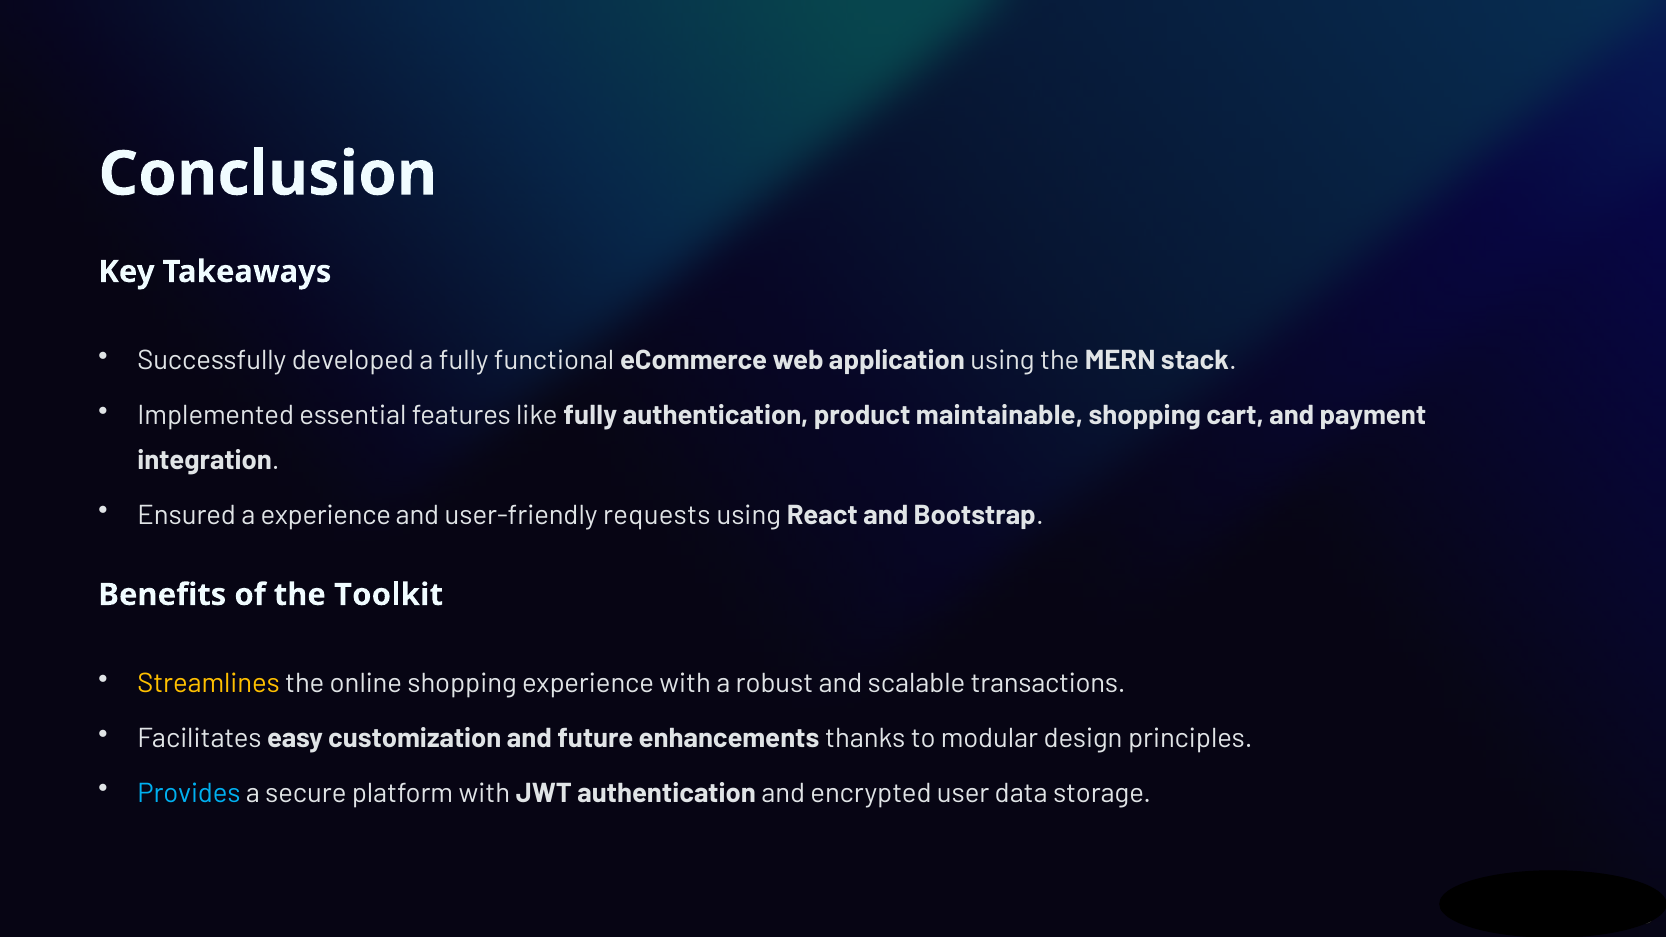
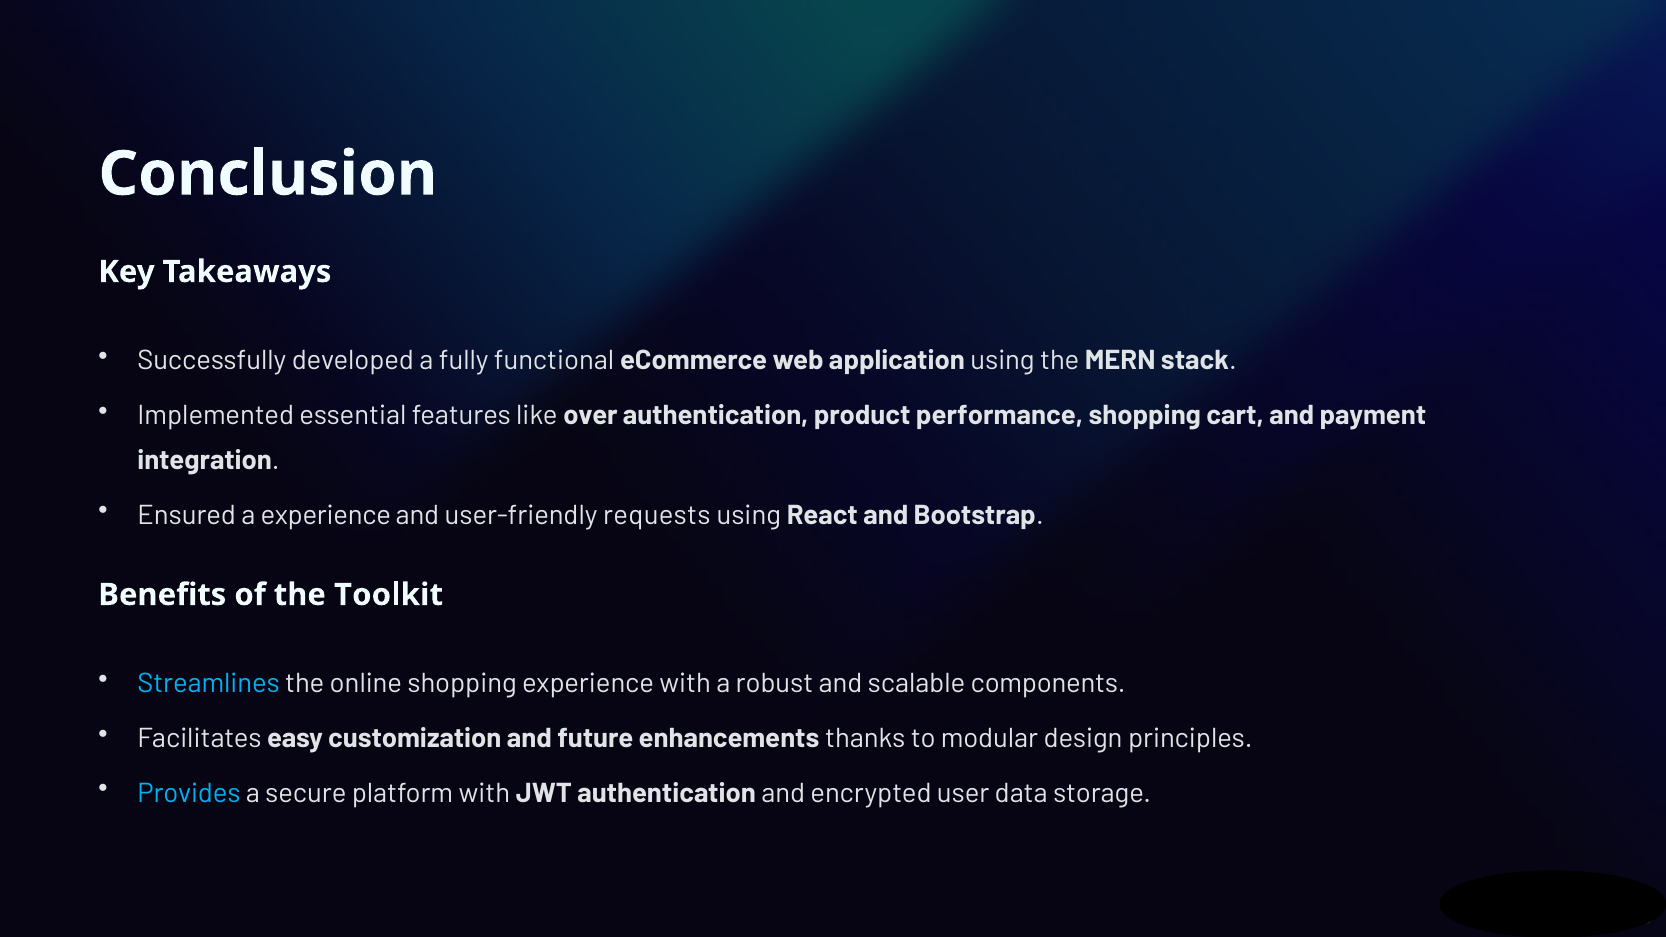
like fully: fully -> over
maintainable: maintainable -> performance
Streamlines colour: yellow -> light blue
transactions: transactions -> components
